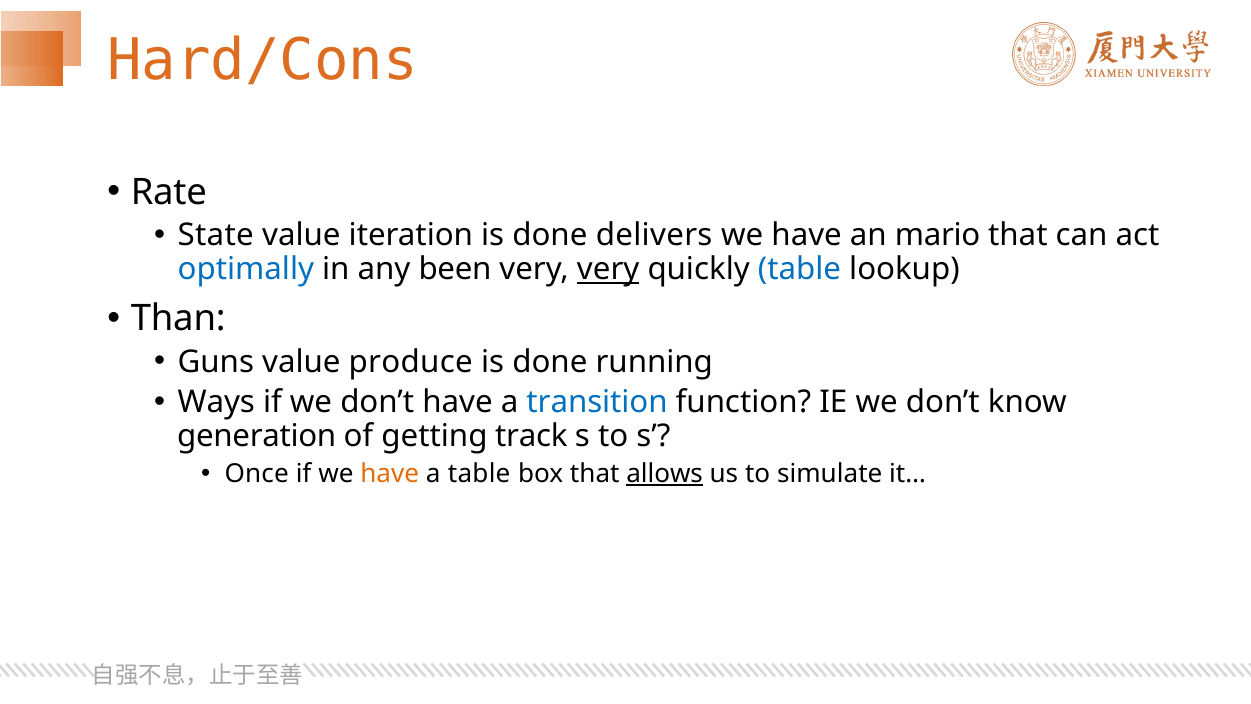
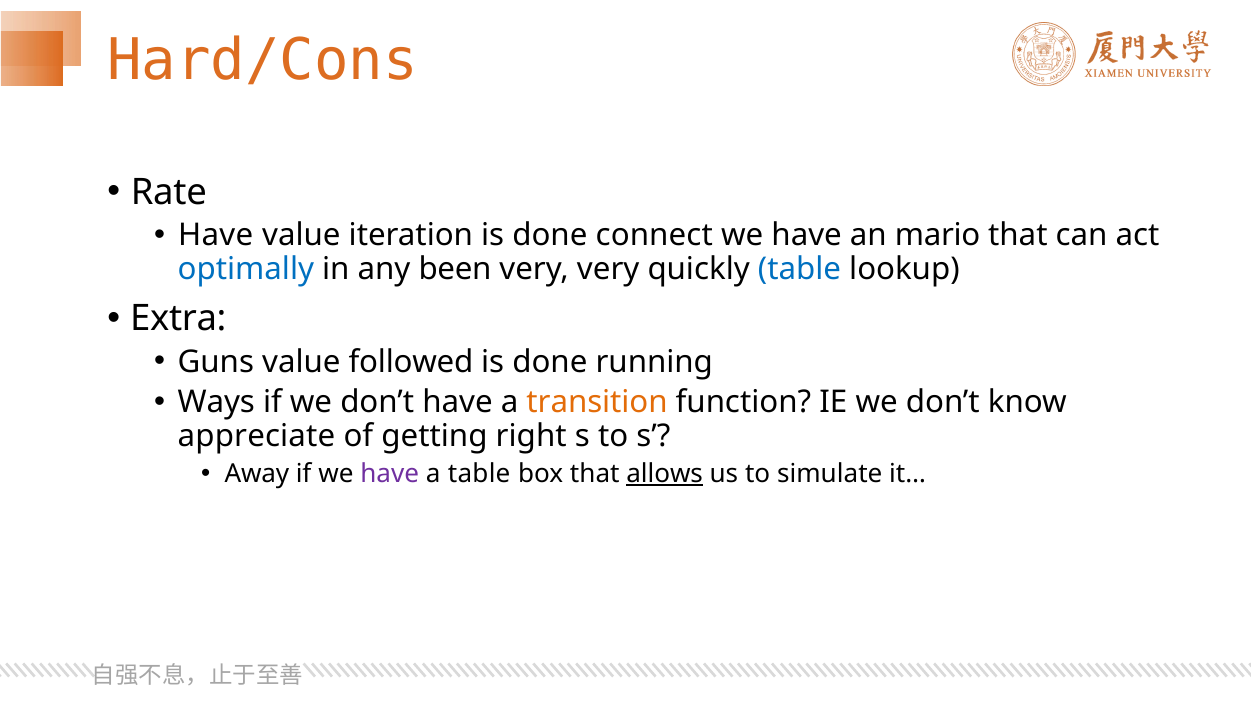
State at (216, 235): State -> Have
delivers: delivers -> connect
very at (608, 269) underline: present -> none
Than: Than -> Extra
produce: produce -> followed
transition colour: blue -> orange
generation: generation -> appreciate
track: track -> right
Once: Once -> Away
have at (390, 473) colour: orange -> purple
